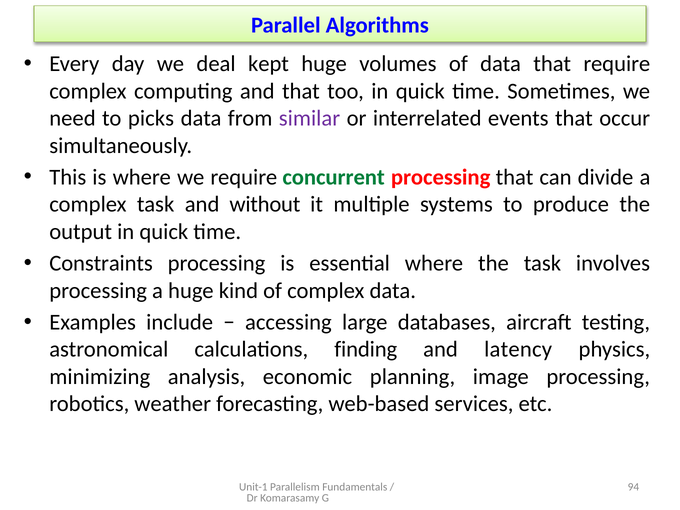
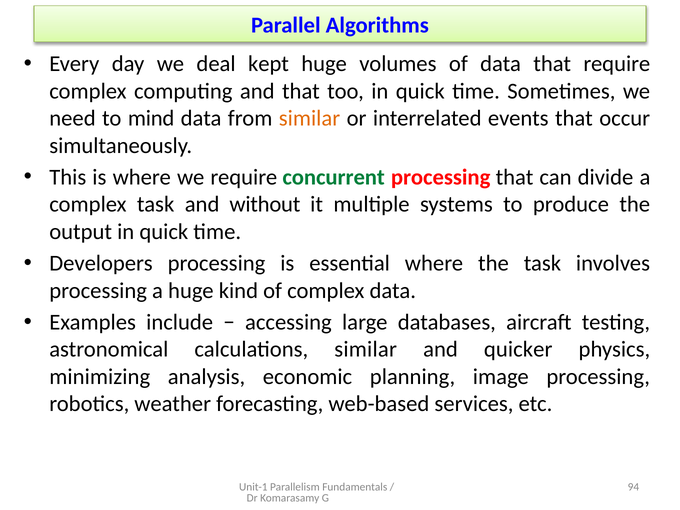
picks: picks -> mind
similar at (310, 118) colour: purple -> orange
Constraints: Constraints -> Developers
calculations finding: finding -> similar
latency: latency -> quicker
